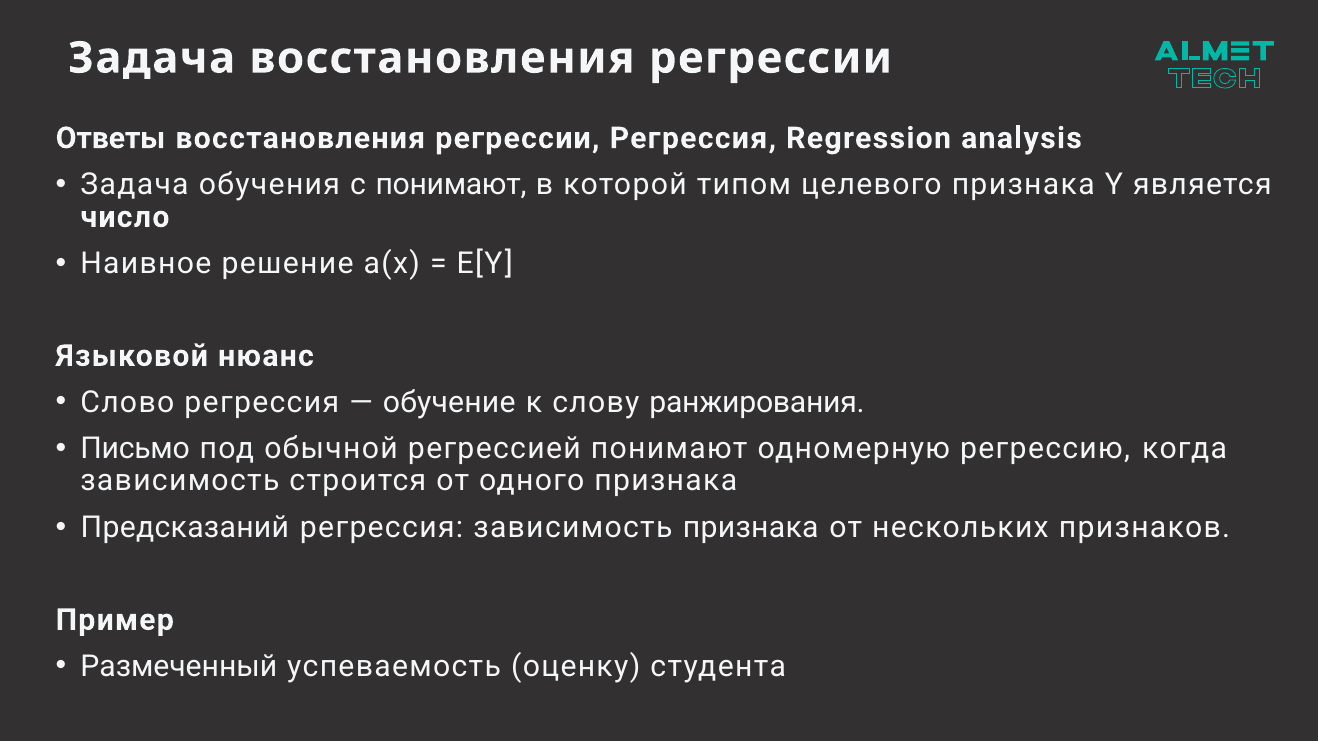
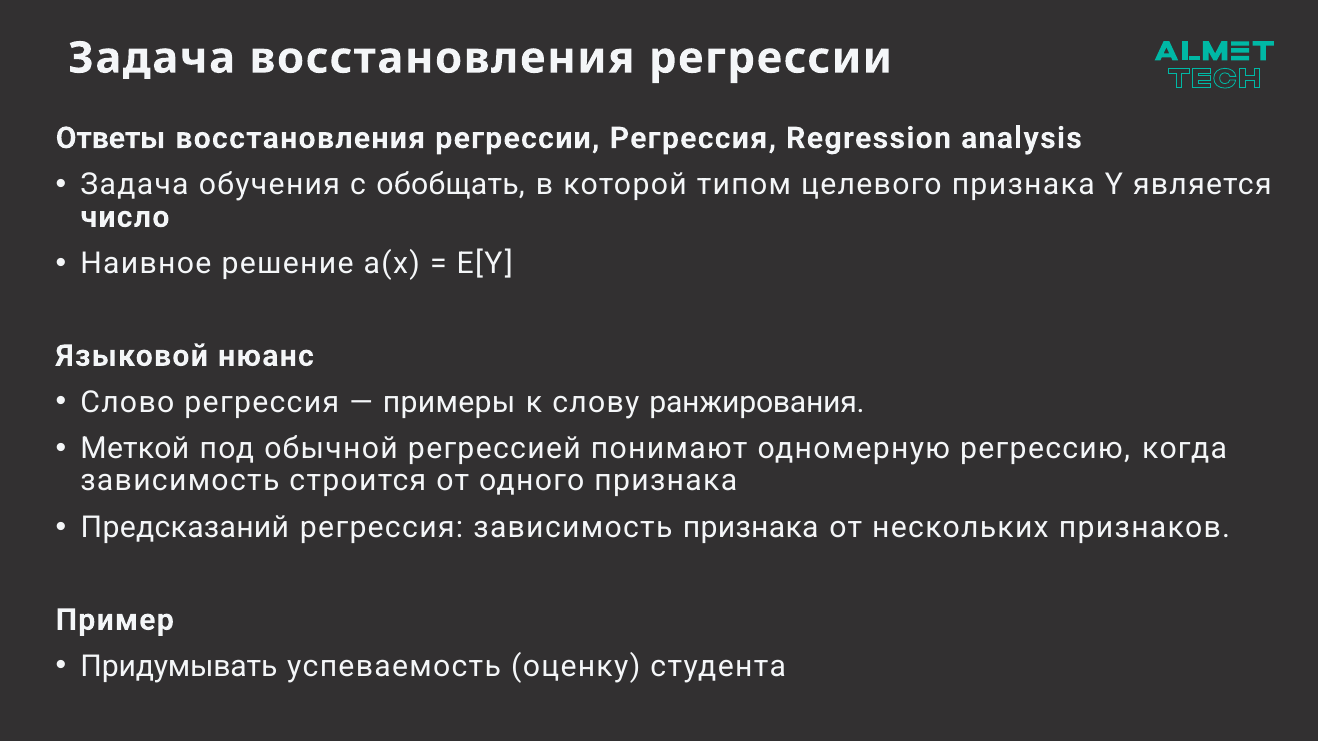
с понимают: понимают -> обобщать
обучение: обучение -> примеры
Письмо: Письмо -> Меткой
Размеченный: Размеченный -> Придумывать
